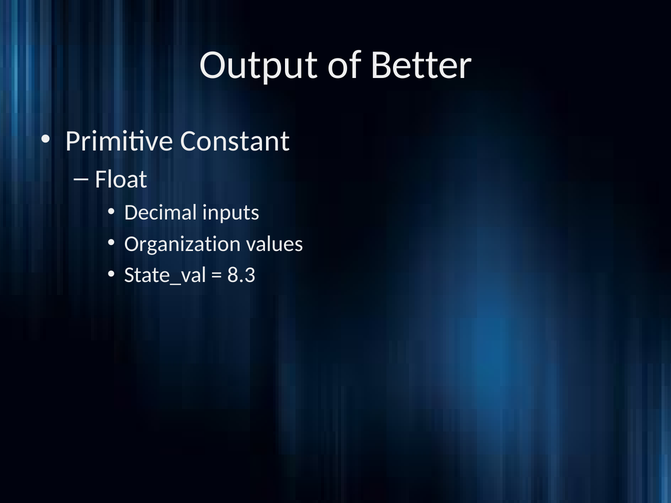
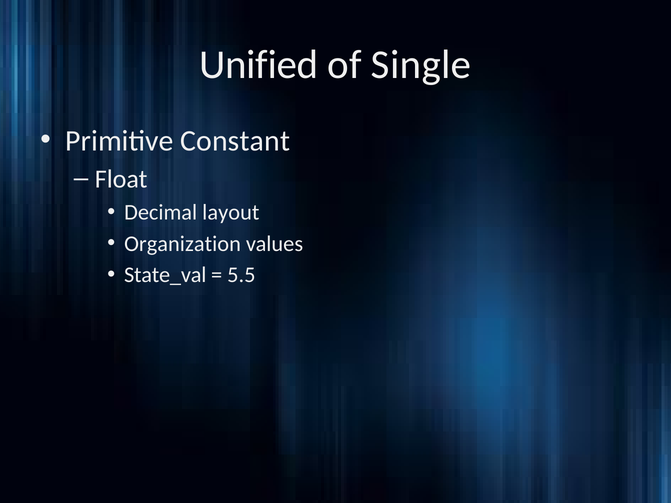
Output: Output -> Unified
Better: Better -> Single
inputs: inputs -> layout
8.3: 8.3 -> 5.5
